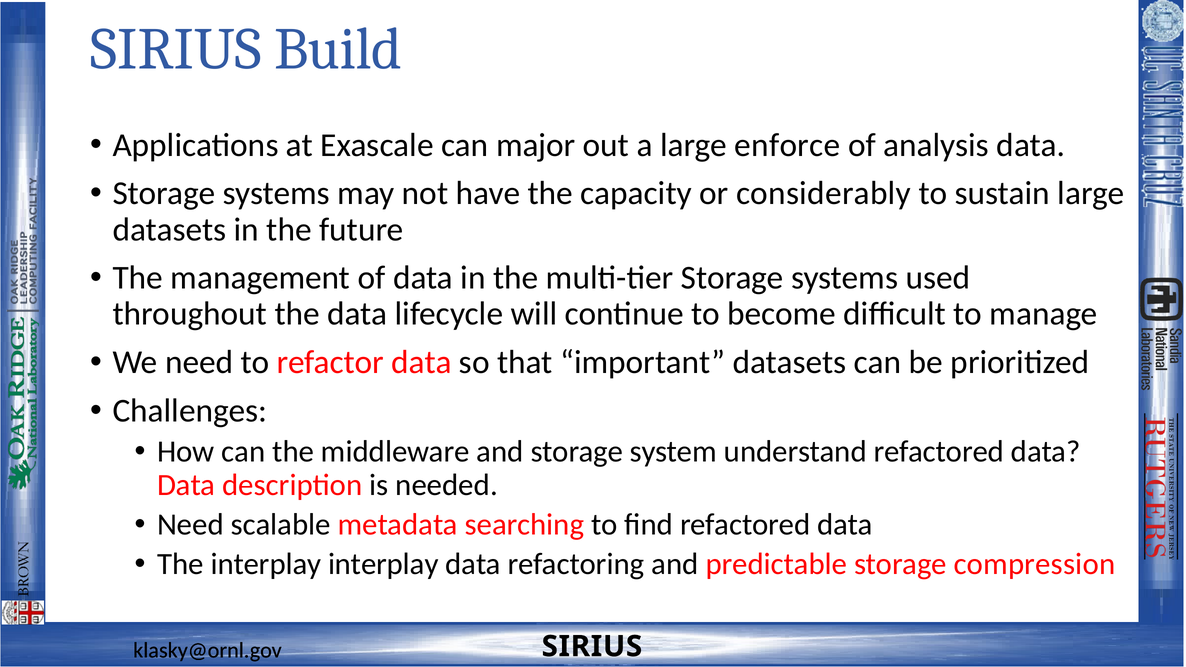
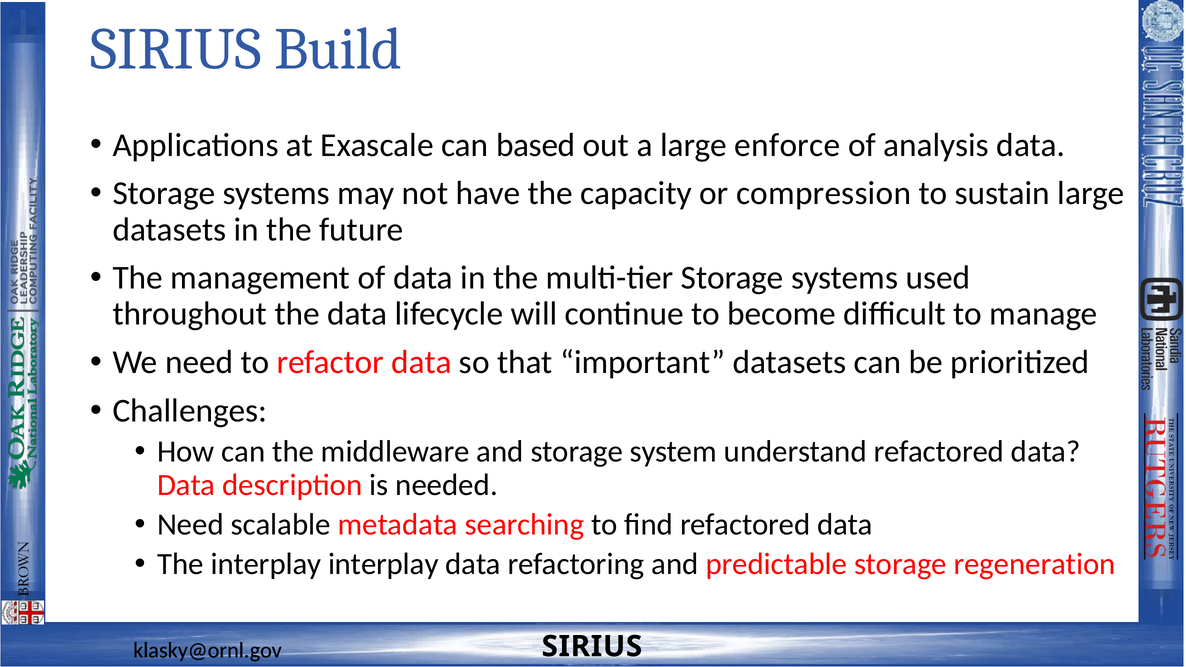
major: major -> based
considerably: considerably -> compression
compression: compression -> regeneration
